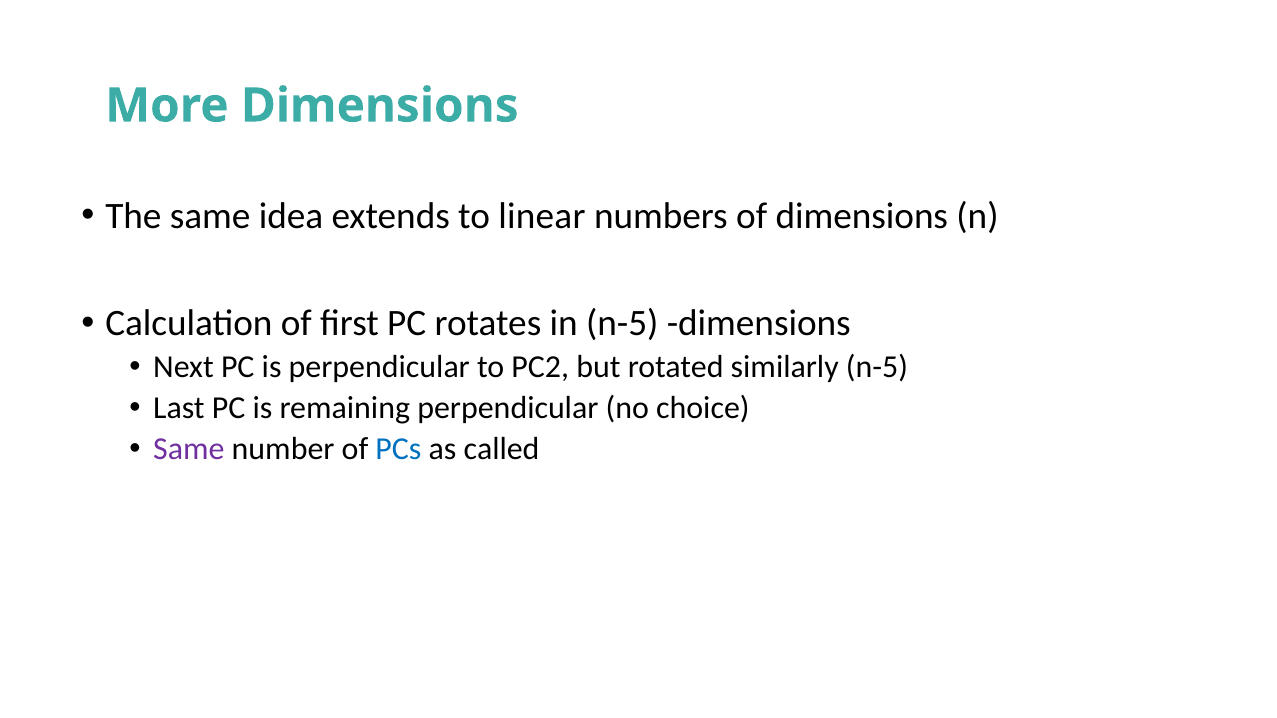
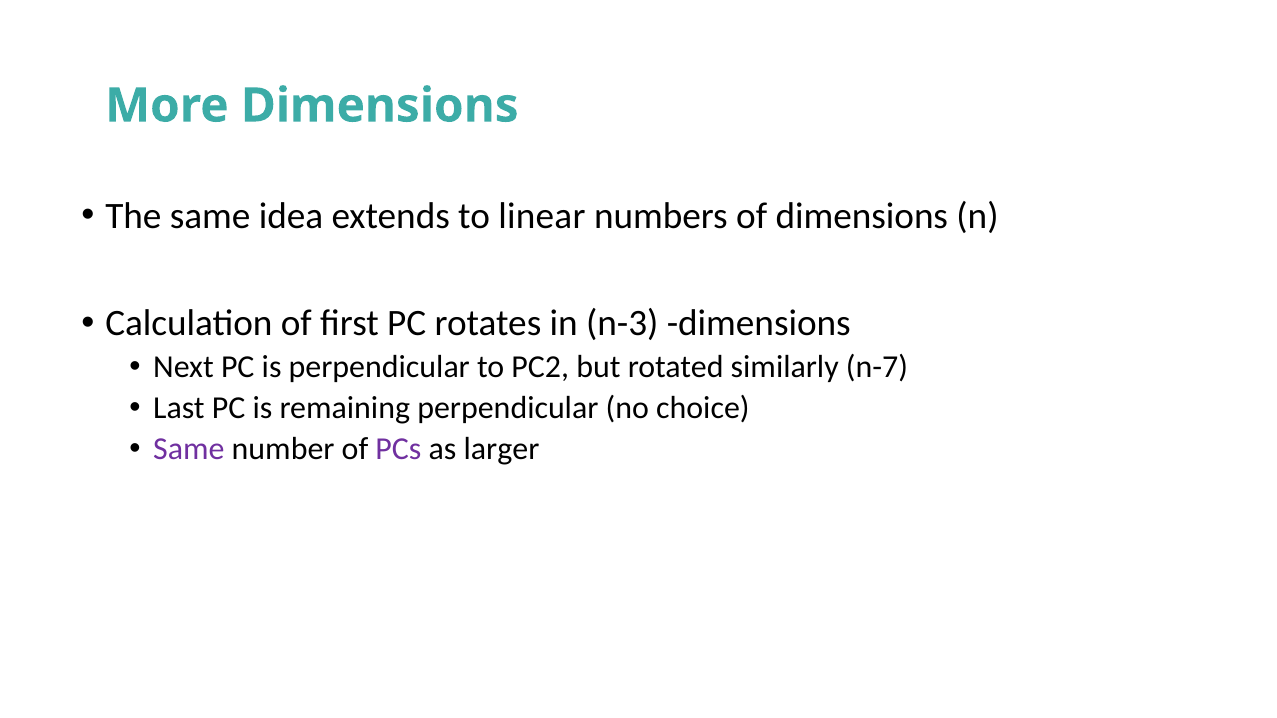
in n-5: n-5 -> n-3
similarly n-5: n-5 -> n-7
PCs colour: blue -> purple
called: called -> larger
